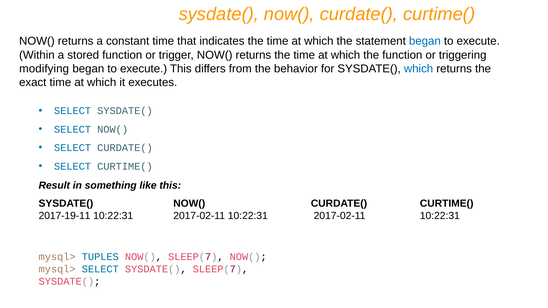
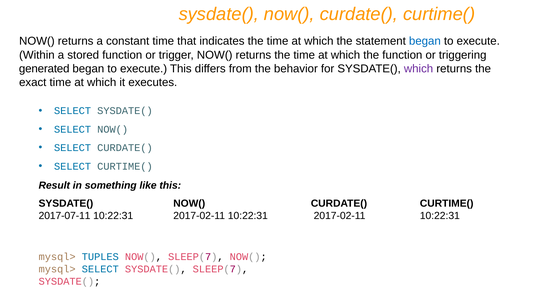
modifying: modifying -> generated
which at (419, 69) colour: blue -> purple
2017-19-11: 2017-19-11 -> 2017-07-11
